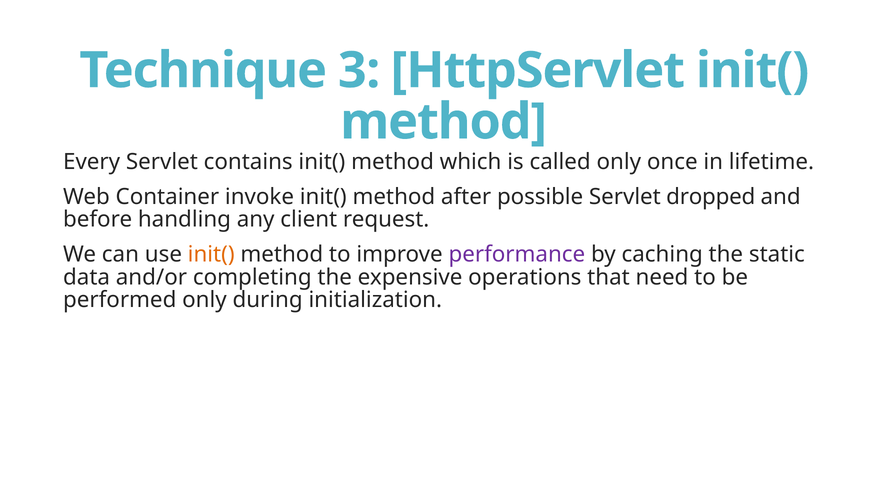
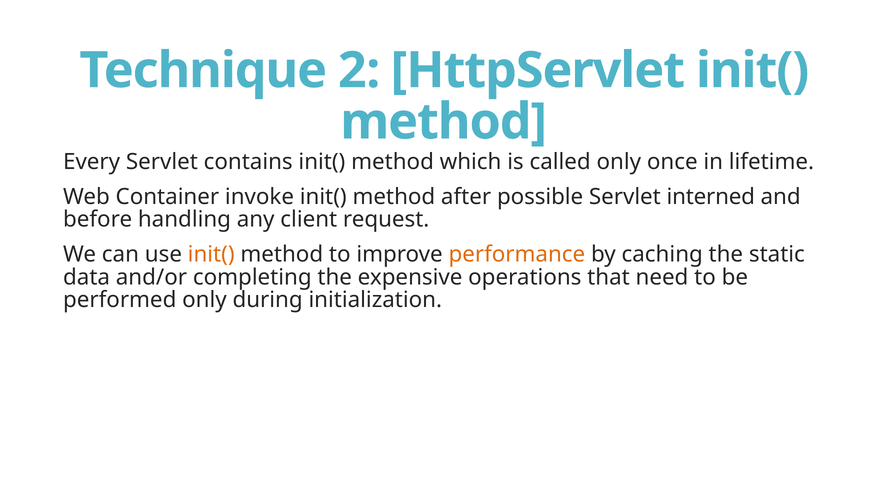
3: 3 -> 2
dropped: dropped -> interned
performance colour: purple -> orange
